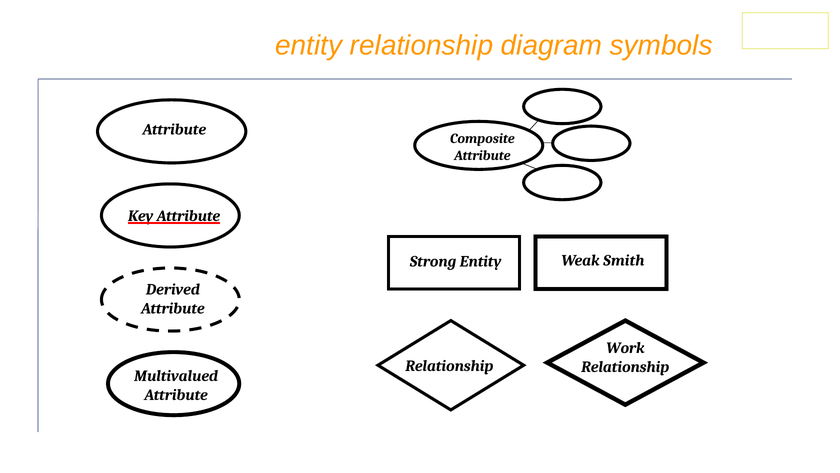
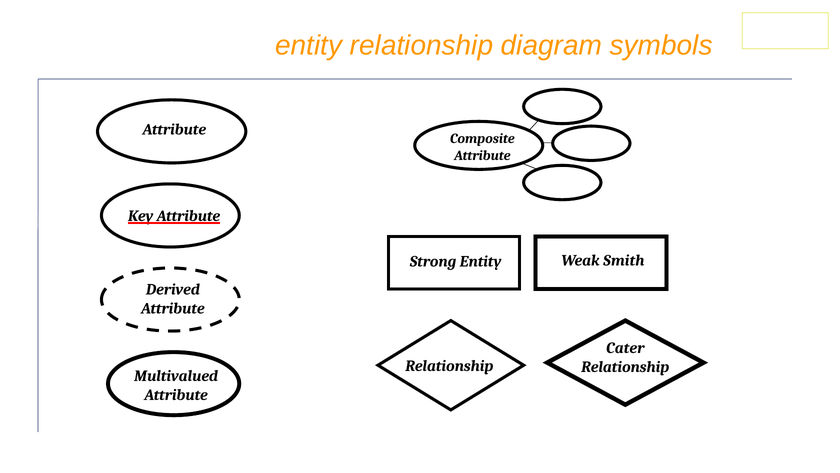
Work: Work -> Cater
